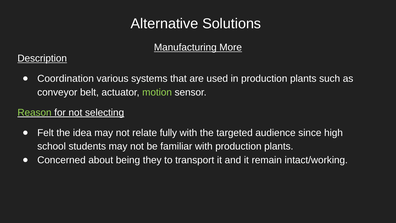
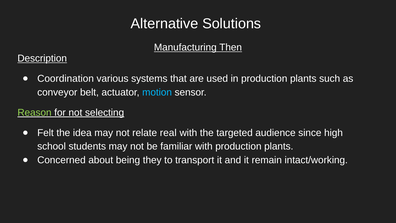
More: More -> Then
motion colour: light green -> light blue
fully: fully -> real
